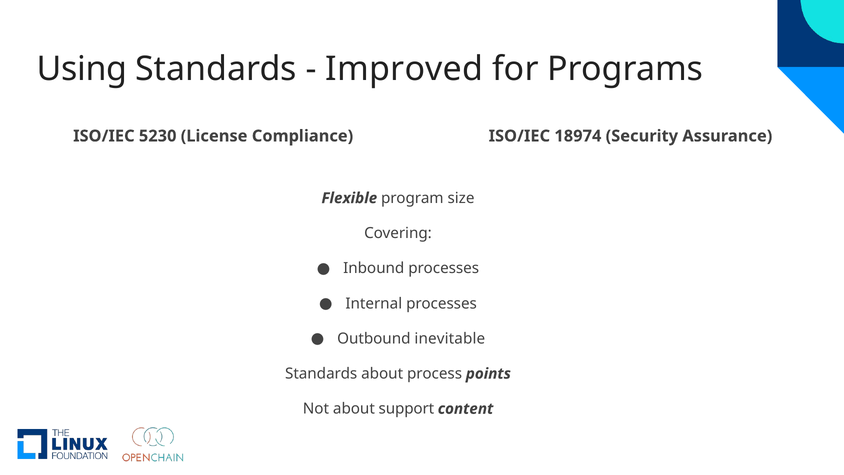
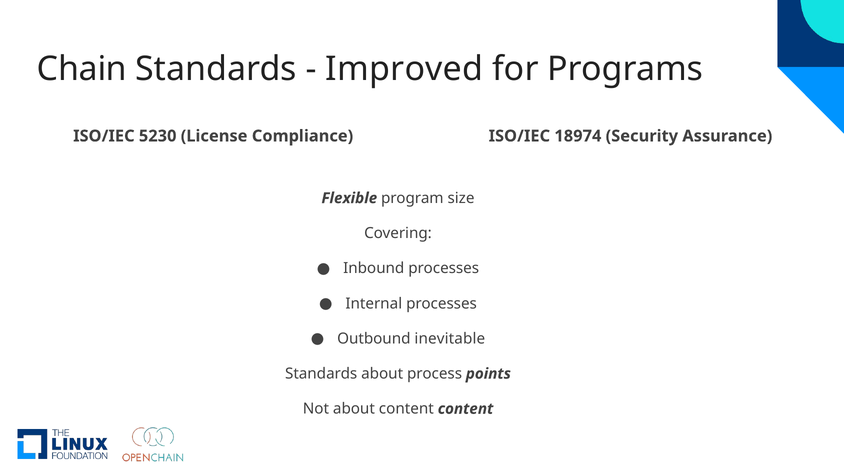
Using: Using -> Chain
about support: support -> content
